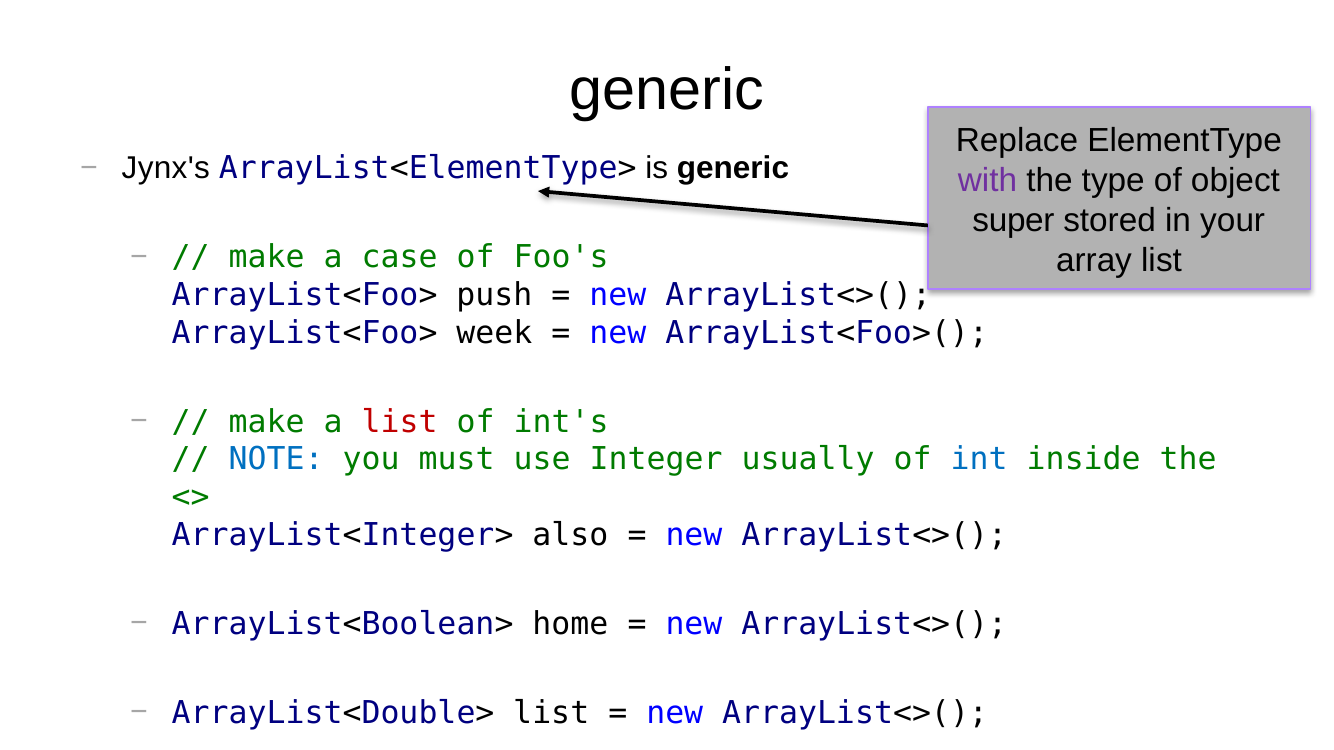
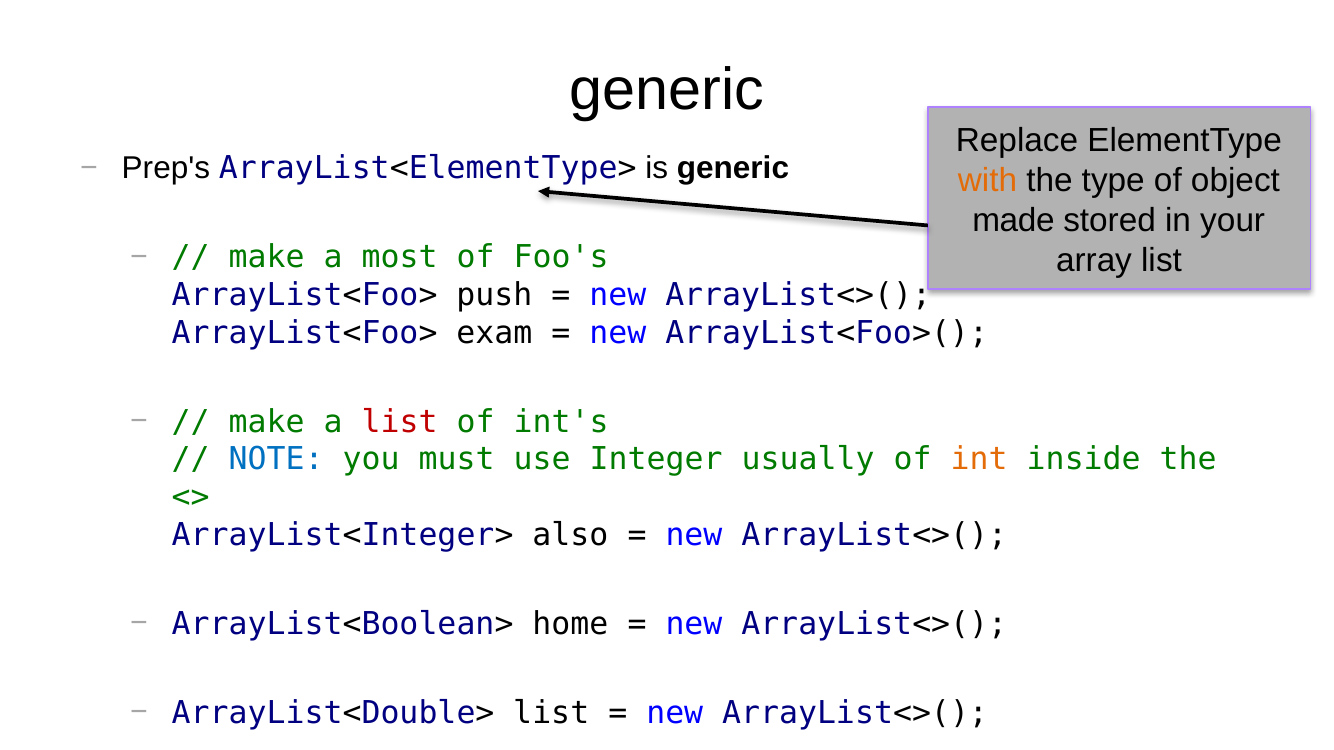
Jynx's: Jynx's -> Prep's
with colour: purple -> orange
super: super -> made
case: case -> most
week: week -> exam
int colour: blue -> orange
